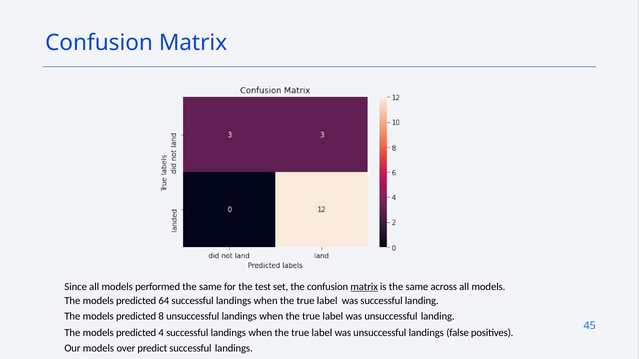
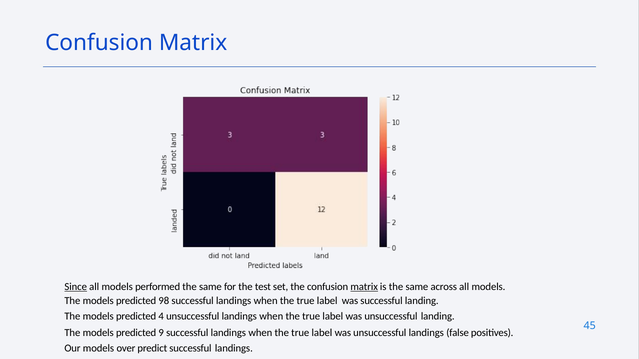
Since underline: none -> present
64: 64 -> 98
8: 8 -> 4
4: 4 -> 9
